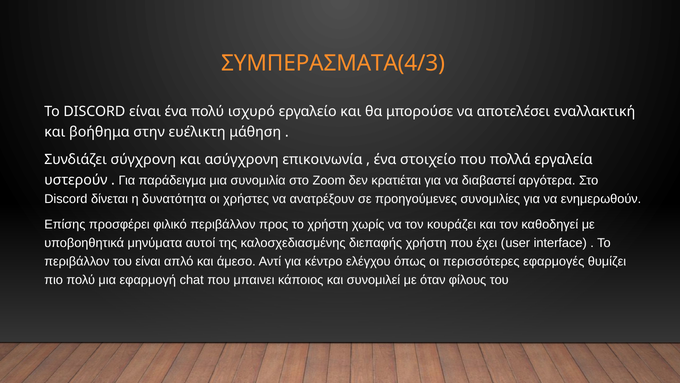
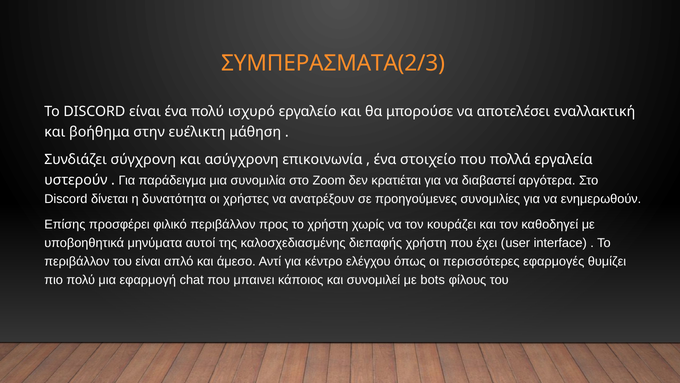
ΣΥΜΠΕΡΑΣΜΑΤΑ(4/3: ΣΥΜΠΕΡΑΣΜΑΤΑ(4/3 -> ΣΥΜΠΕΡΑΣΜΑΤΑ(2/3
όταν: όταν -> bots
